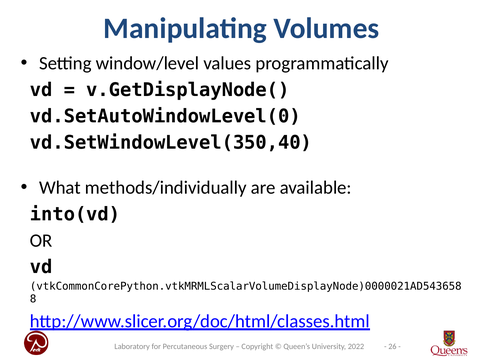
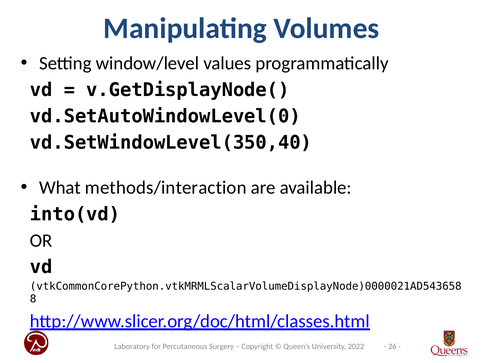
methods/individually: methods/individually -> methods/interaction
